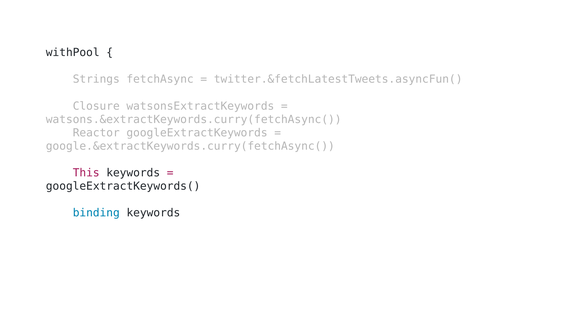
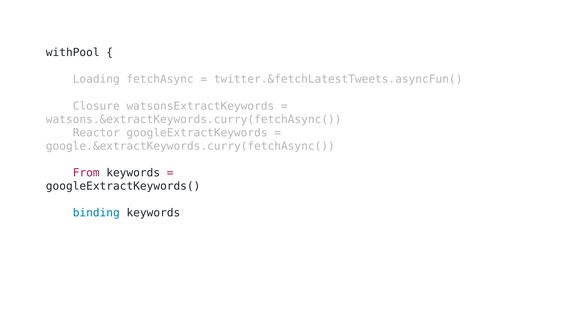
Strings: Strings -> Loading
This: This -> From
